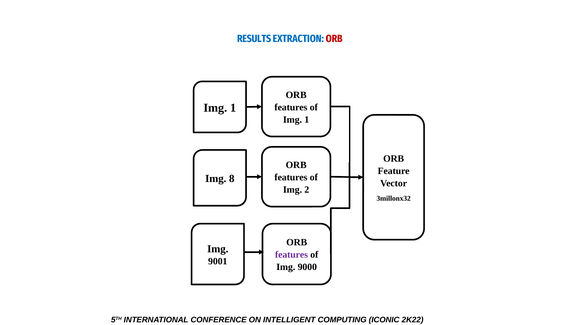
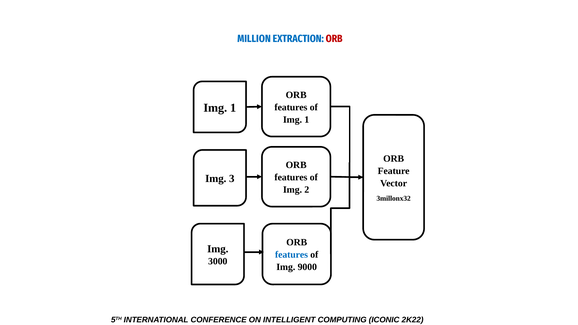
RESULTS: RESULTS -> MILLION
8: 8 -> 3
features at (291, 255) colour: purple -> blue
9001: 9001 -> 3000
